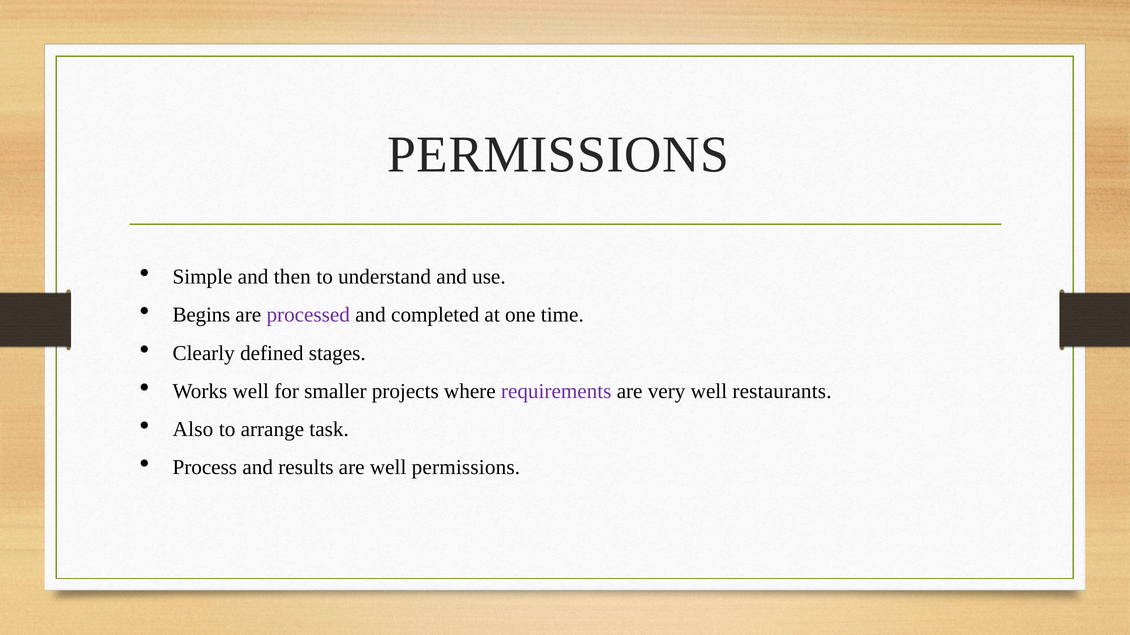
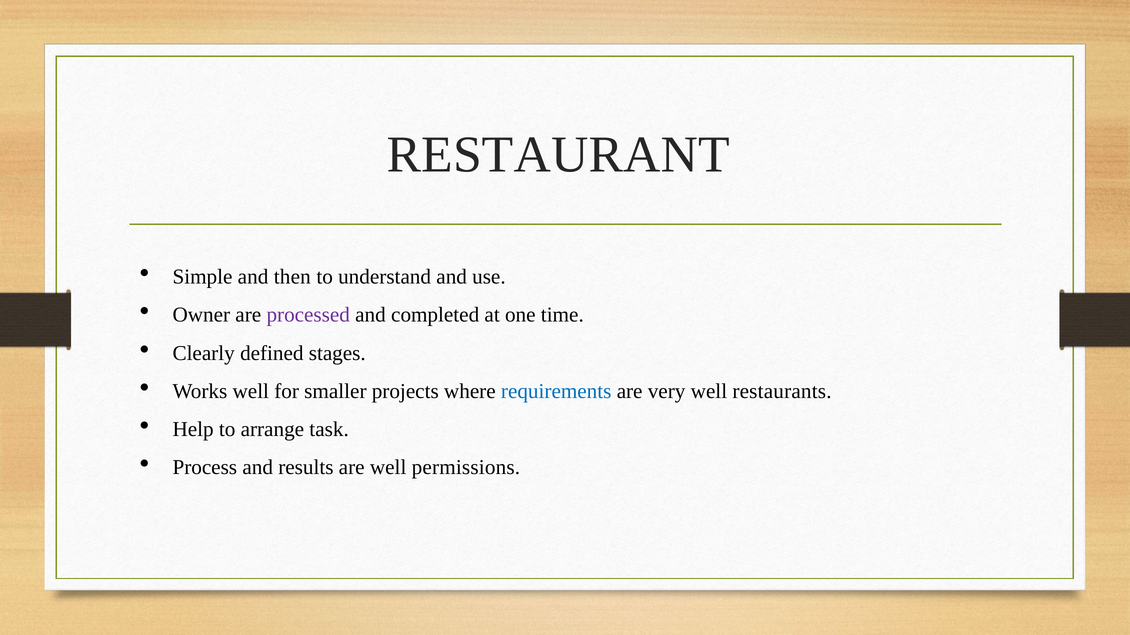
PERMISSIONS at (558, 155): PERMISSIONS -> RESTAURANT
Begins: Begins -> Owner
requirements colour: purple -> blue
Also: Also -> Help
